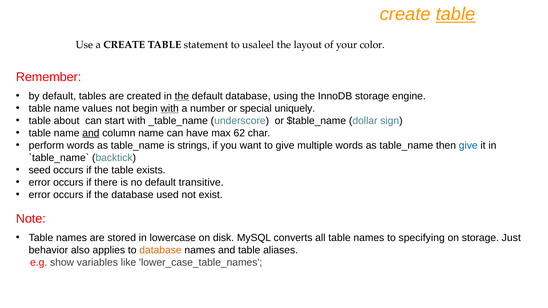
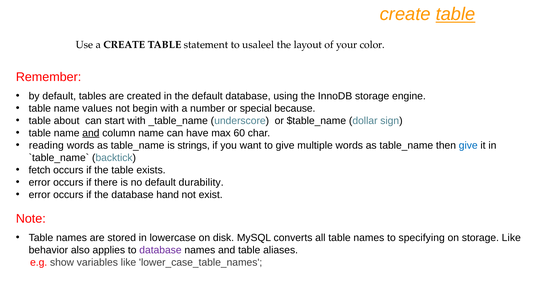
the at (182, 96) underline: present -> none
with at (170, 109) underline: present -> none
uniquely: uniquely -> because
62: 62 -> 60
perform: perform -> reading
seed: seed -> fetch
transitive: transitive -> durability
used: used -> hand
storage Just: Just -> Like
database at (160, 250) colour: orange -> purple
